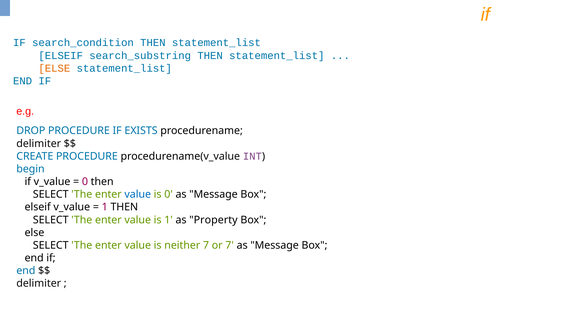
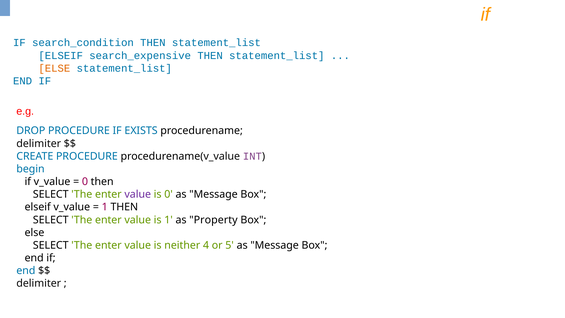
search_substring: search_substring -> search_expensive
value at (138, 194) colour: blue -> purple
neither 7: 7 -> 4
or 7: 7 -> 5
